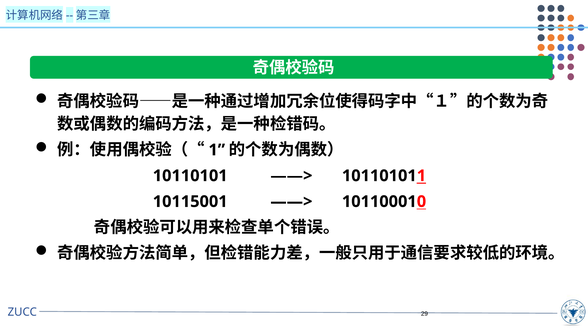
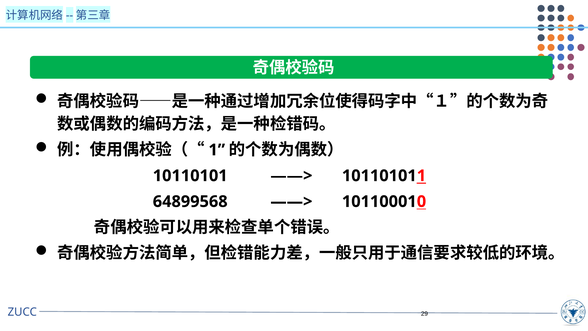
10115001: 10115001 -> 64899568
